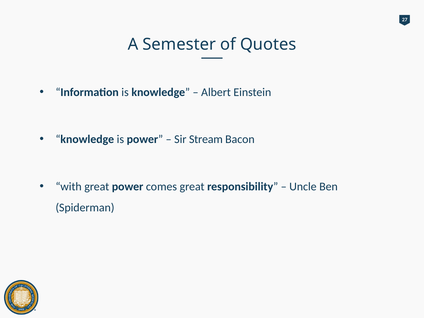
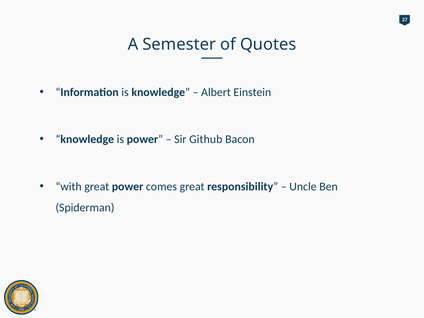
Stream: Stream -> Github
